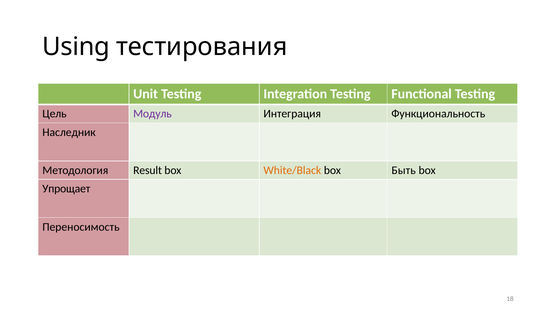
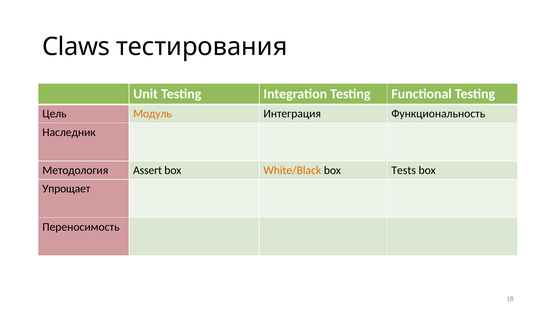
Using: Using -> Claws
Модуль colour: purple -> orange
Result: Result -> Assert
Быть: Быть -> Tests
